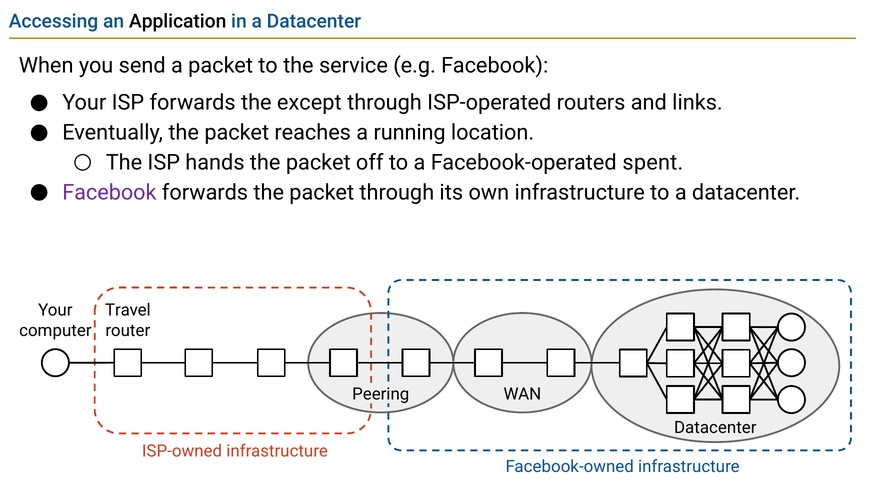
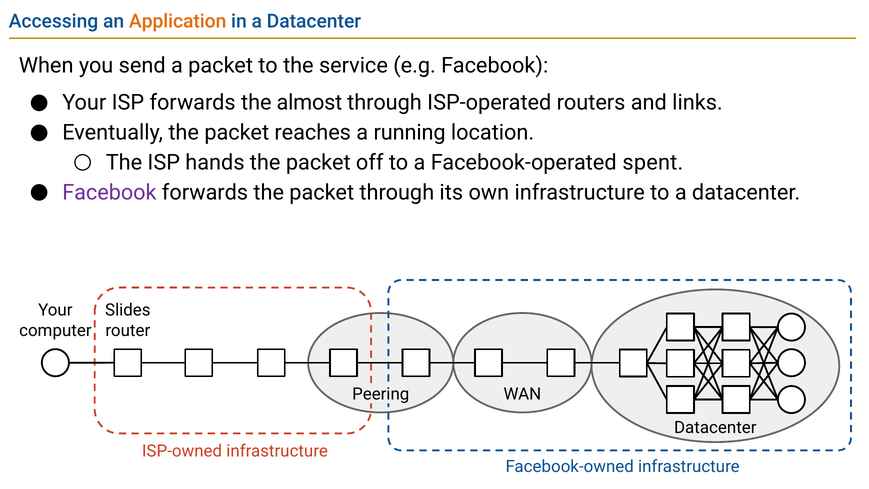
Application colour: black -> orange
except: except -> almost
Travel: Travel -> Slides
